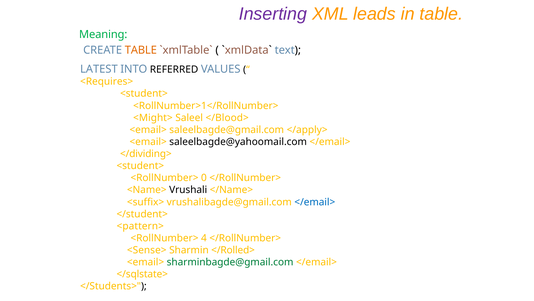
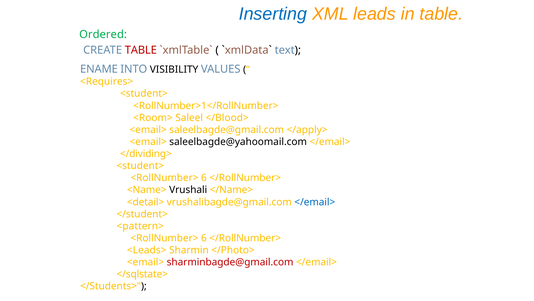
Inserting colour: purple -> blue
Meaning: Meaning -> Ordered
TABLE at (141, 50) colour: orange -> red
LATEST: LATEST -> ENAME
REFERRED: REFERRED -> VISIBILITY
<Might>: <Might> -> <Room>
0 at (204, 178): 0 -> 6
<suffix>: <suffix> -> <detail>
4 at (204, 238): 4 -> 6
<Sense>: <Sense> -> <Leads>
</Rolled>: </Rolled> -> </Photo>
sharminbagde@gmail.com colour: green -> red
